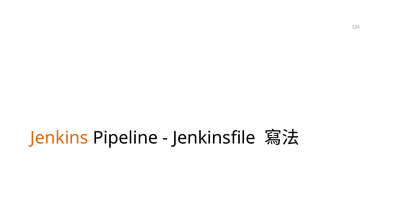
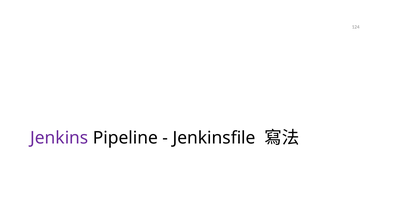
Jenkins colour: orange -> purple
